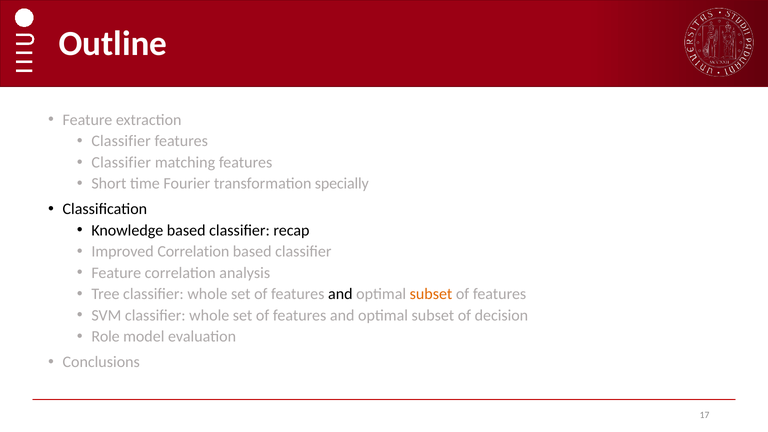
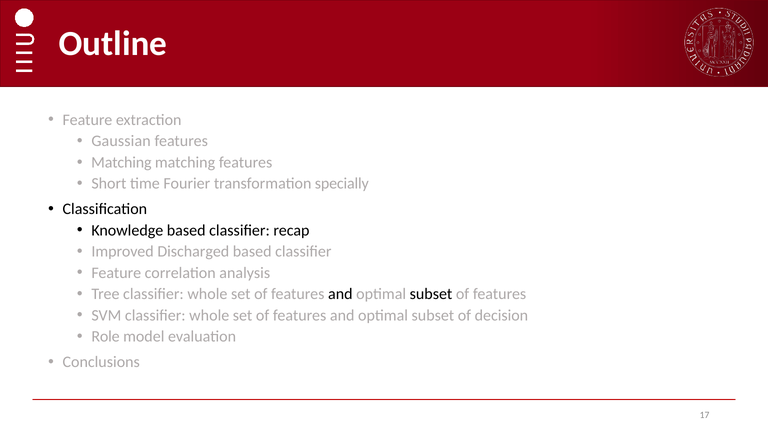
Classifier at (121, 141): Classifier -> Gaussian
Classifier at (121, 162): Classifier -> Matching
Improved Correlation: Correlation -> Discharged
subset at (431, 294) colour: orange -> black
